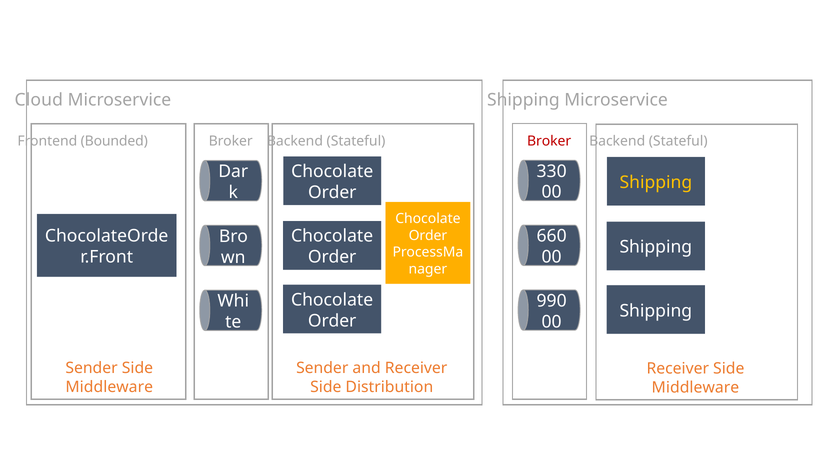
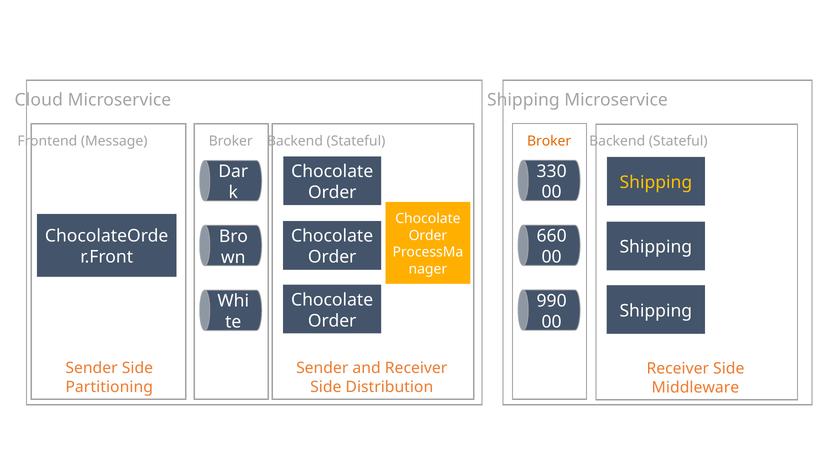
Broker at (549, 141) colour: red -> orange
Bounded: Bounded -> Message
Middleware at (109, 387): Middleware -> Partitioning
